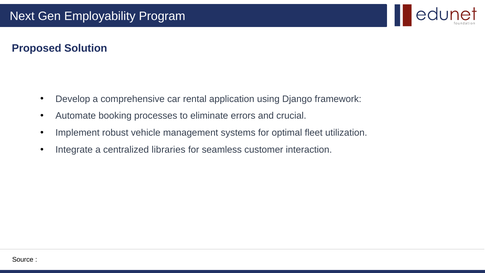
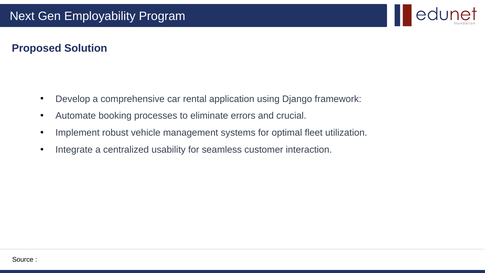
libraries: libraries -> usability
